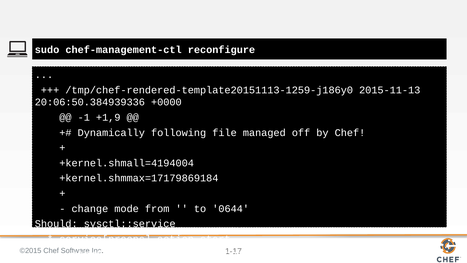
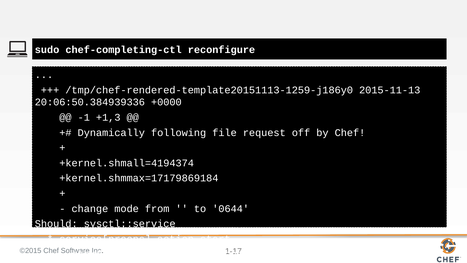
chef-management-ctl: chef-management-ctl -> chef-completing-ctl
+1,9: +1,9 -> +1,3
managed: managed -> request
+kernel.shmall=4194004: +kernel.shmall=4194004 -> +kernel.shmall=4194374
